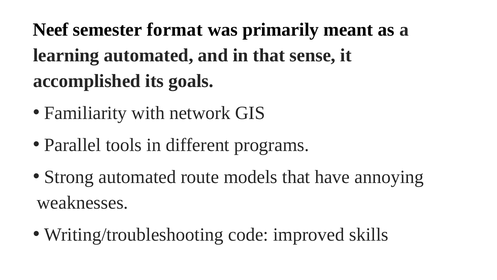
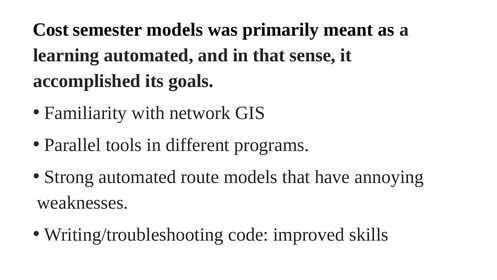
Neef: Neef -> Cost
semester format: format -> models
